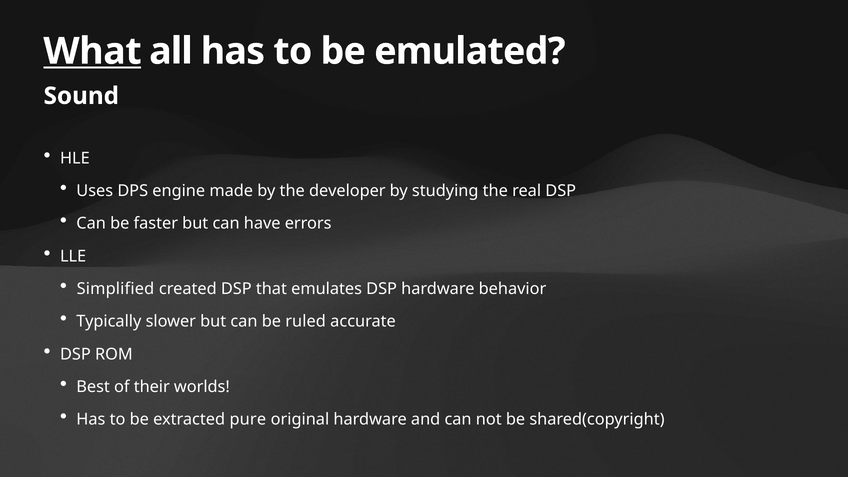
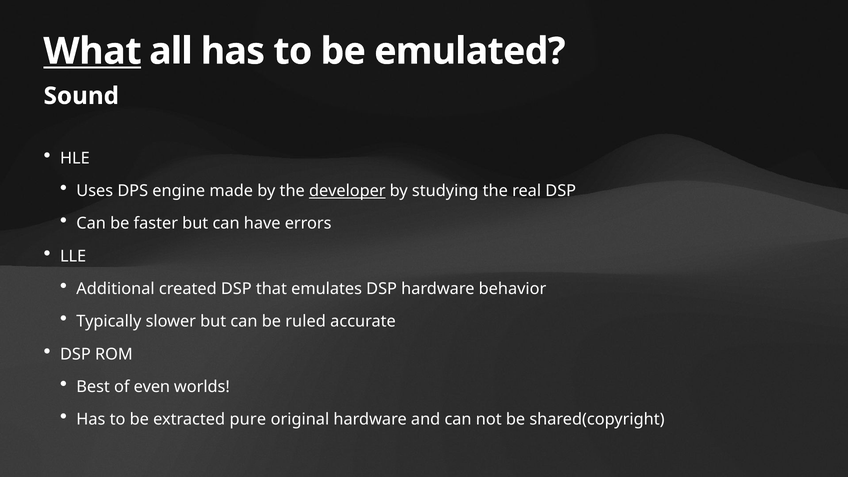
developer underline: none -> present
Simplified: Simplified -> Additional
their: their -> even
